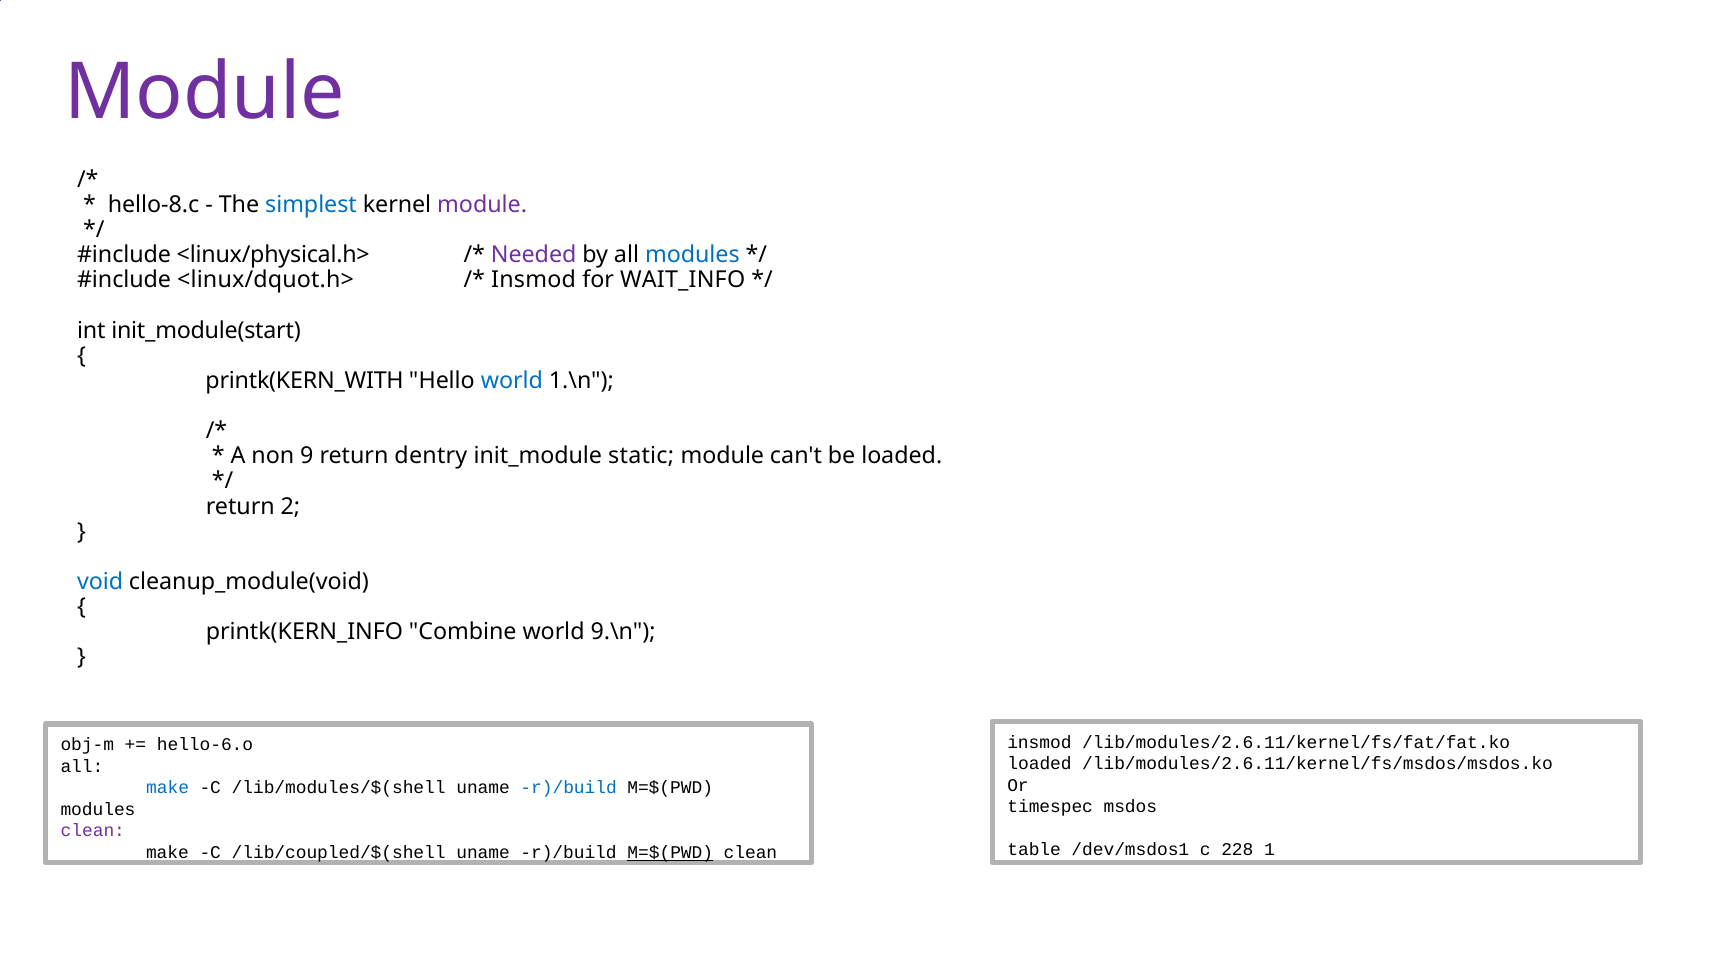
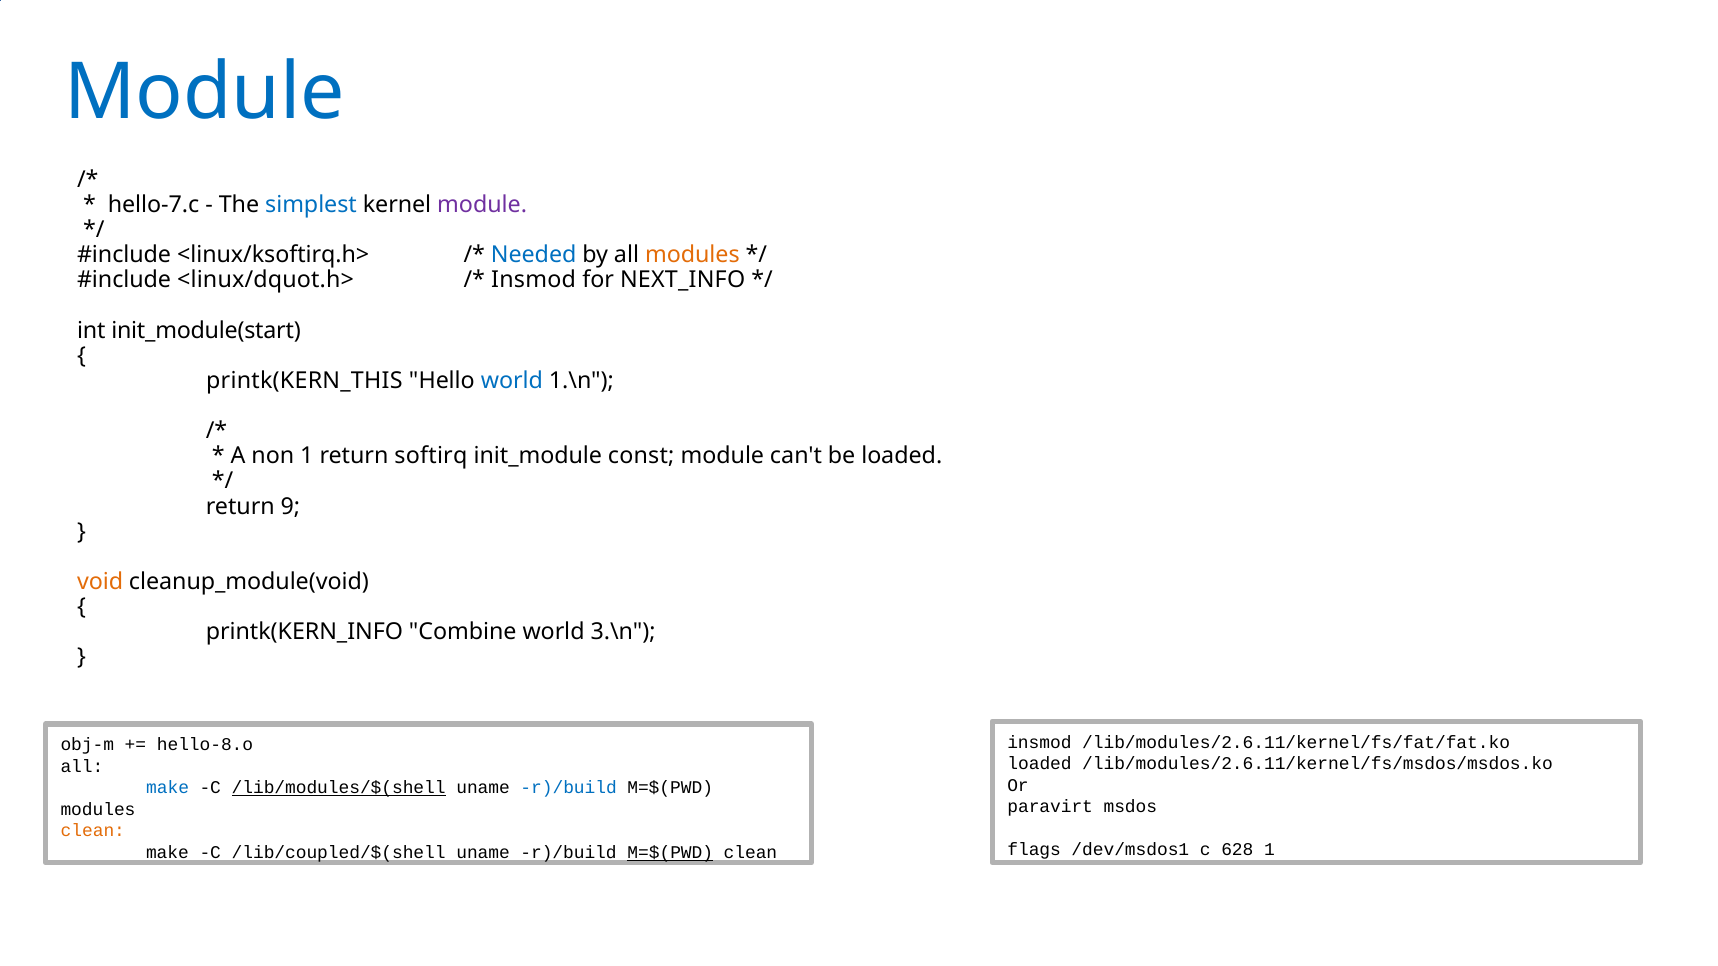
Module at (205, 92) colour: purple -> blue
hello-8.c: hello-8.c -> hello-7.c
<linux/physical.h>: <linux/physical.h> -> <linux/ksoftirq.h>
Needed colour: purple -> blue
modules at (692, 255) colour: blue -> orange
WAIT_INFO: WAIT_INFO -> NEXT_INFO
printk(KERN_WITH: printk(KERN_WITH -> printk(KERN_THIS
non 9: 9 -> 1
dentry: dentry -> softirq
static: static -> const
2: 2 -> 9
void colour: blue -> orange
9.\n: 9.\n -> 3.\n
hello-6.o: hello-6.o -> hello-8.o
/lib/modules/$(shell underline: none -> present
timespec: timespec -> paravirt
clean at (93, 831) colour: purple -> orange
table: table -> flags
228: 228 -> 628
